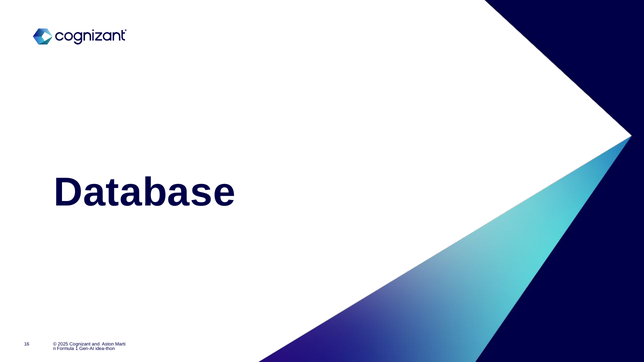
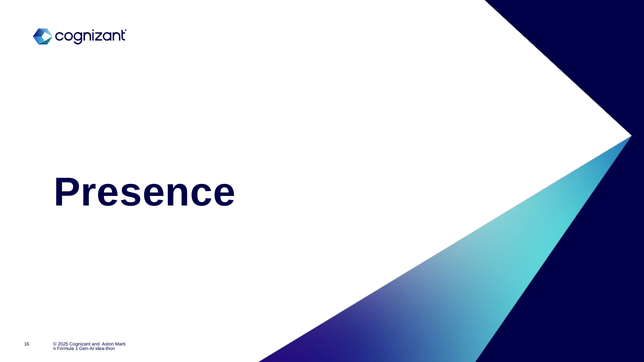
Database: Database -> Presence
